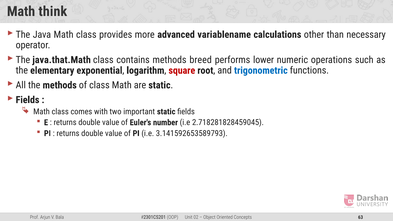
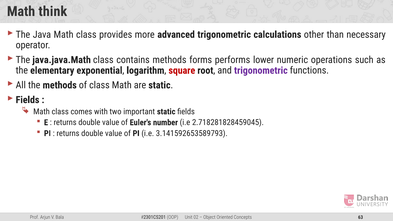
advanced variablename: variablename -> trigonometric
java.that.Math: java.that.Math -> java.java.Math
breed: breed -> forms
trigonometric at (261, 70) colour: blue -> purple
